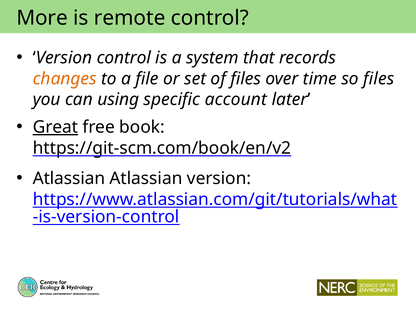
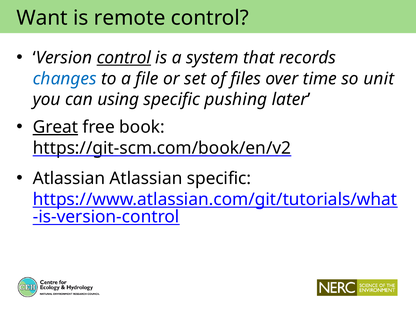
More: More -> Want
control at (124, 58) underline: none -> present
changes colour: orange -> blue
so files: files -> unit
account: account -> pushing
Atlassian version: version -> specific
